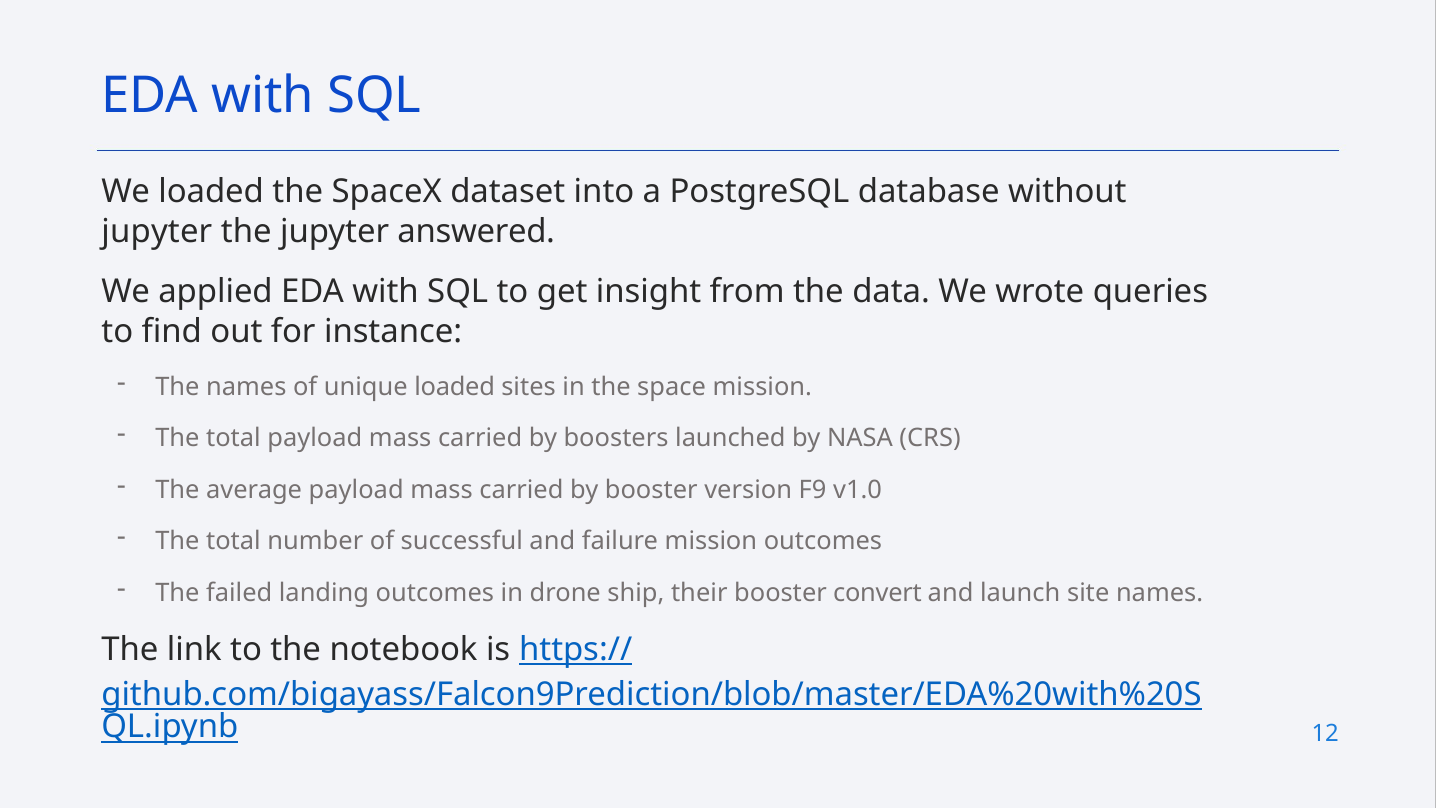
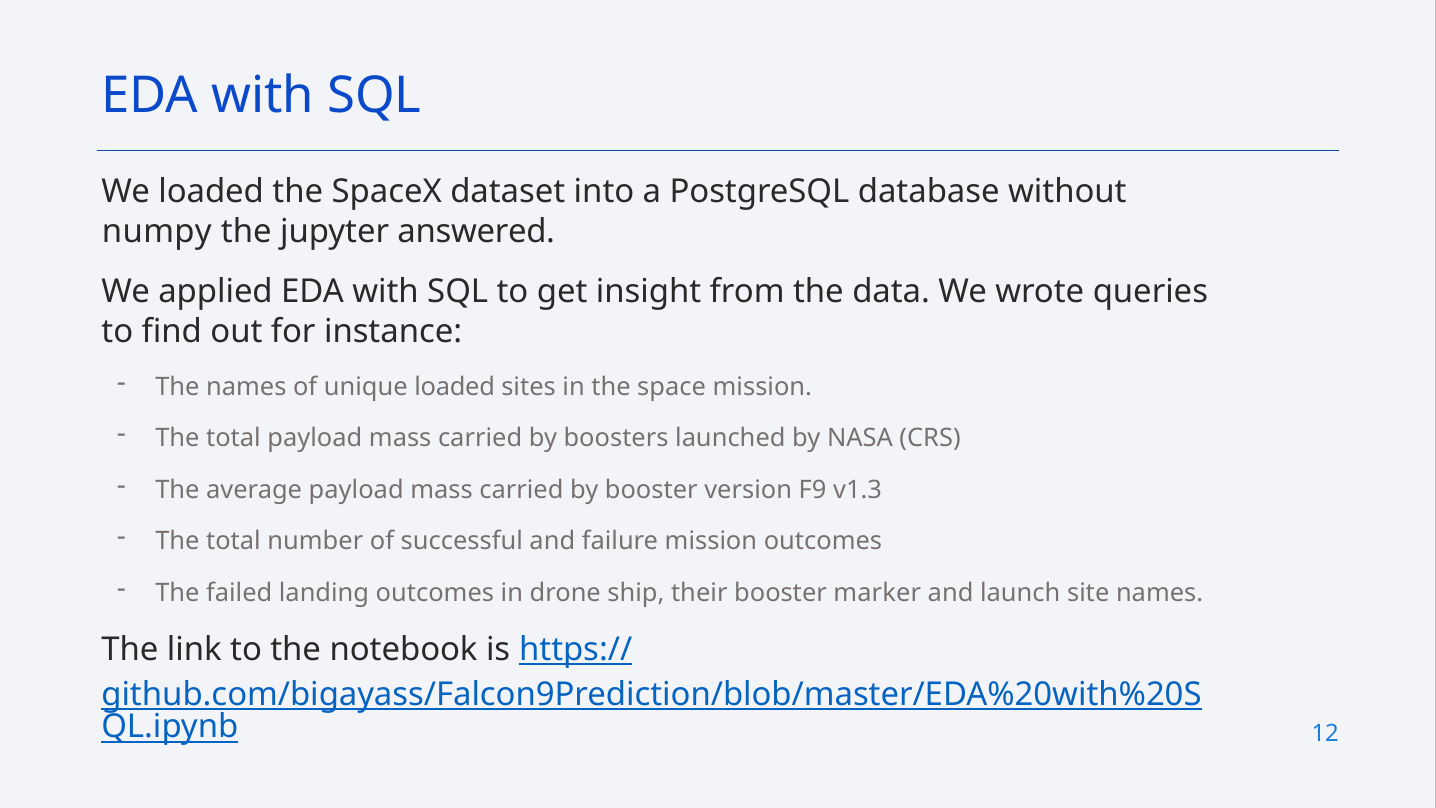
jupyter at (157, 231): jupyter -> numpy
v1.0: v1.0 -> v1.3
convert: convert -> marker
